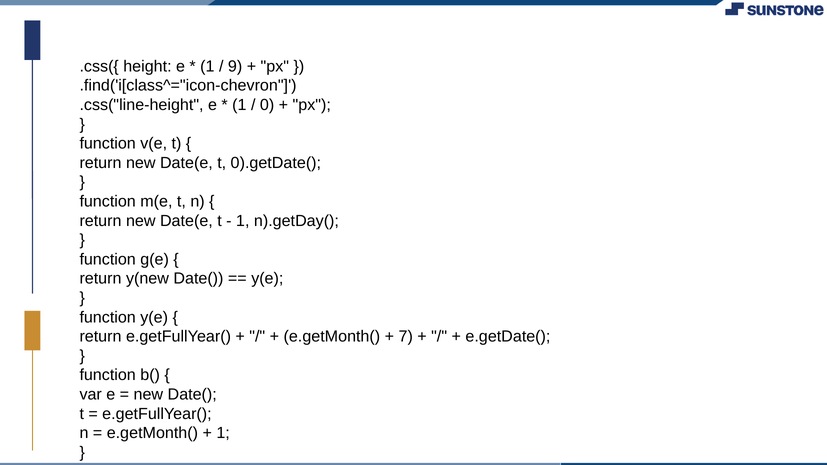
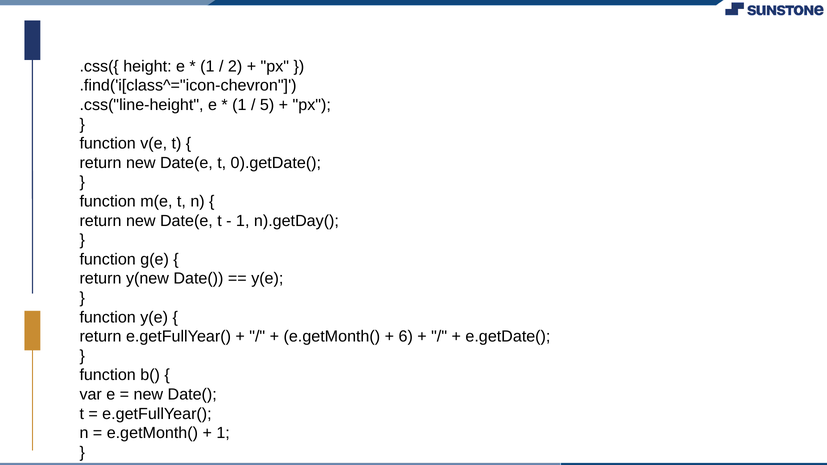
9: 9 -> 2
0: 0 -> 5
7: 7 -> 6
